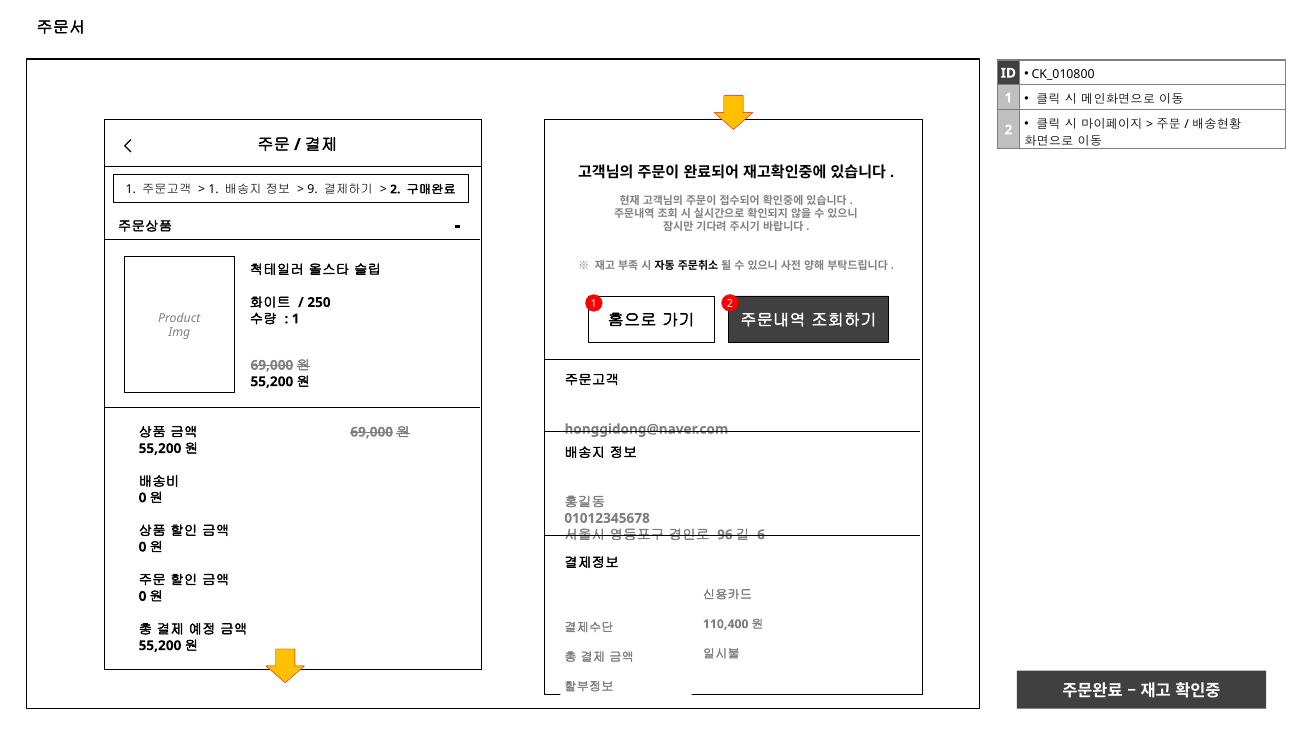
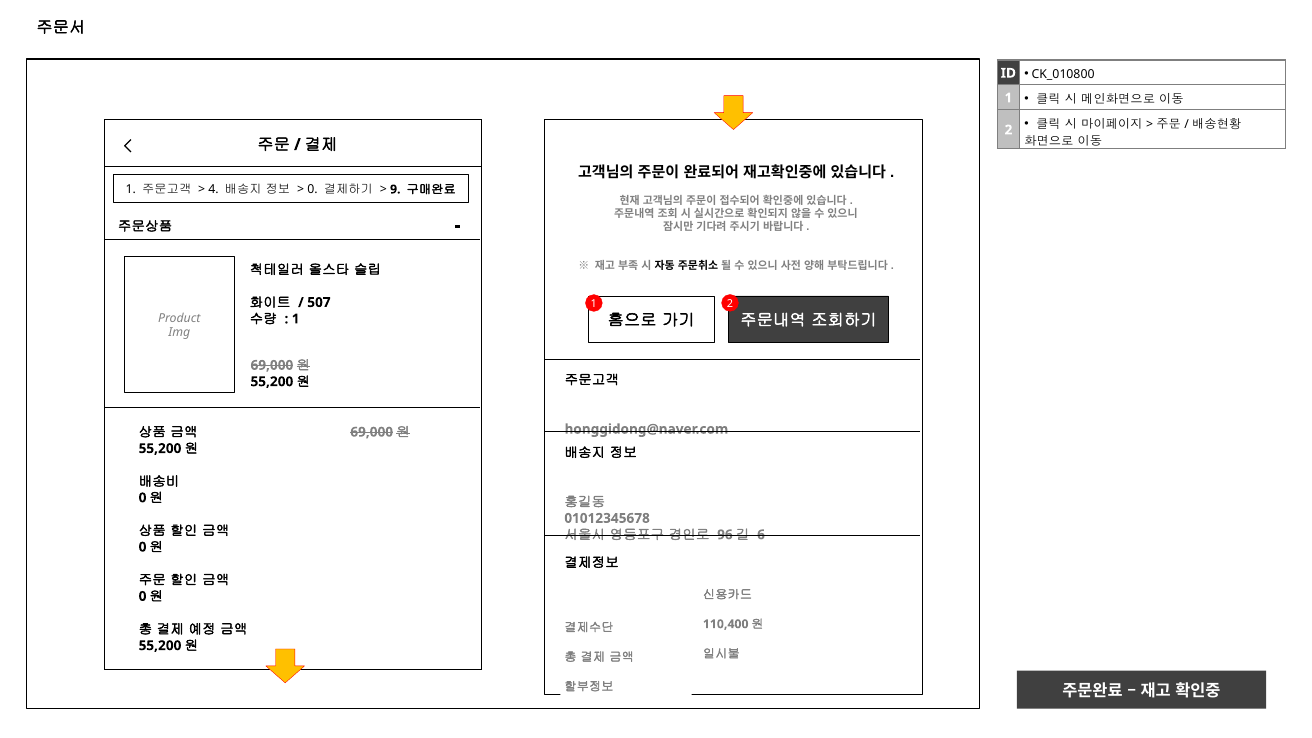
1 at (214, 189): 1 -> 4
9 at (313, 189): 9 -> 0
2 at (395, 189): 2 -> 9
250: 250 -> 507
